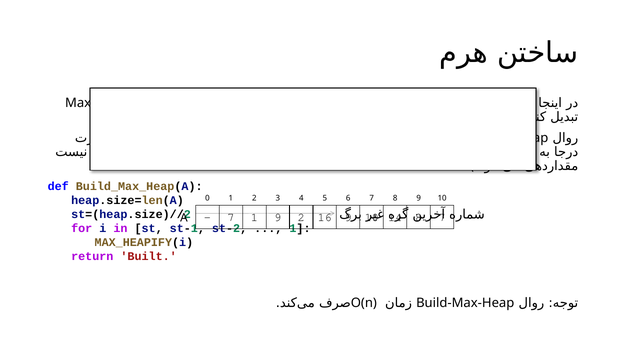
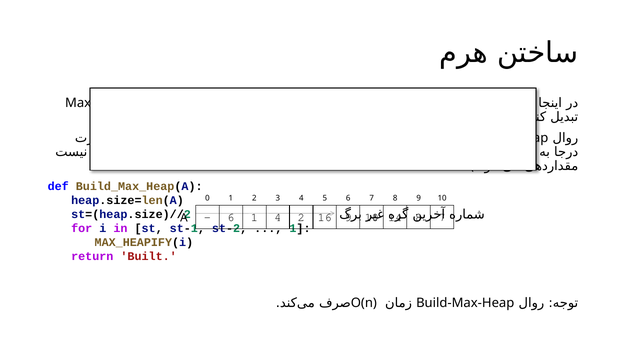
7 at (231, 217): 7 -> 6
1 9: 9 -> 4
